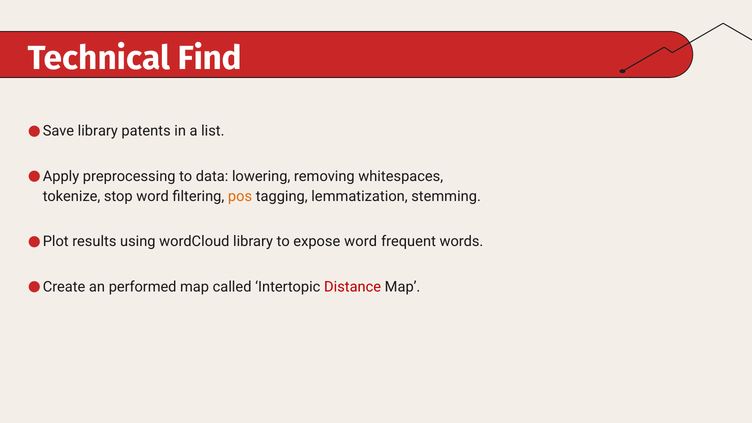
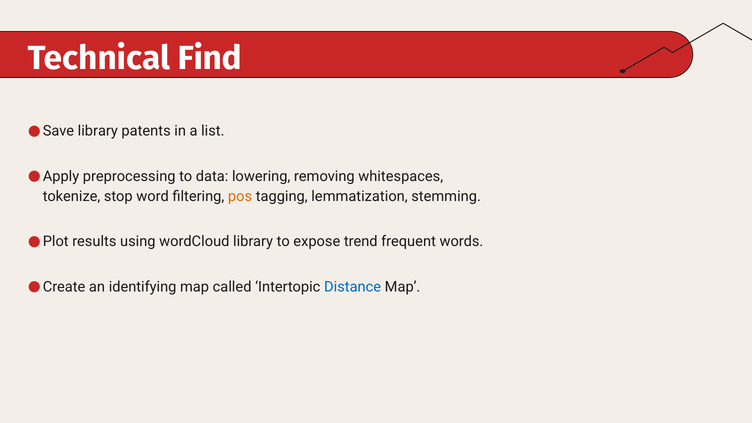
expose word: word -> trend
performed: performed -> identifying
Distance colour: red -> blue
